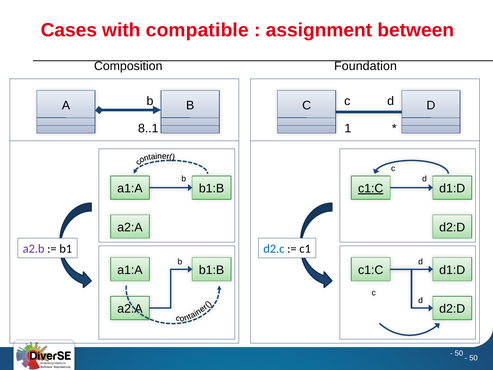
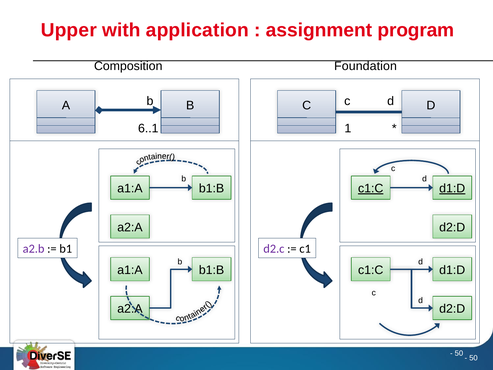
Cases: Cases -> Upper
compatible: compatible -> application
between: between -> program
8..1: 8..1 -> 6..1
d1:D at (452, 188) underline: none -> present
d2.c colour: blue -> purple
